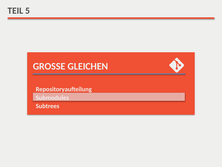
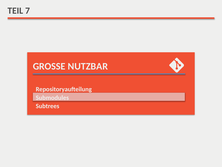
5: 5 -> 7
GLEICHEN: GLEICHEN -> NUTZBAR
